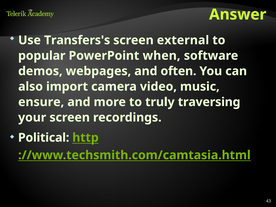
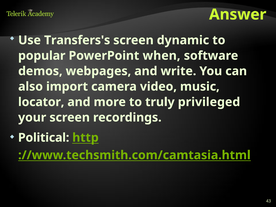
external: external -> dynamic
often: often -> write
ensure: ensure -> locator
traversing: traversing -> privileged
